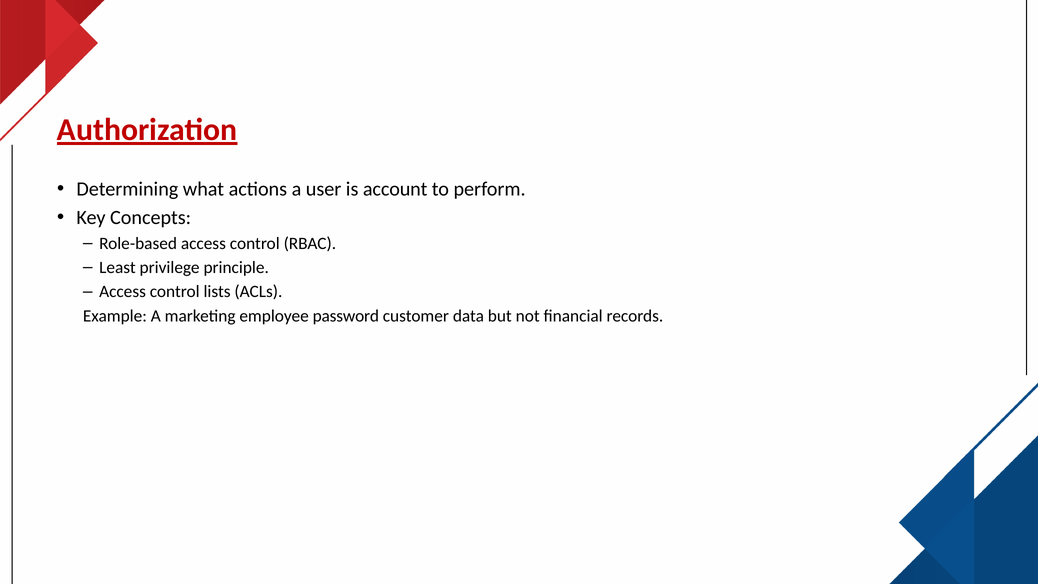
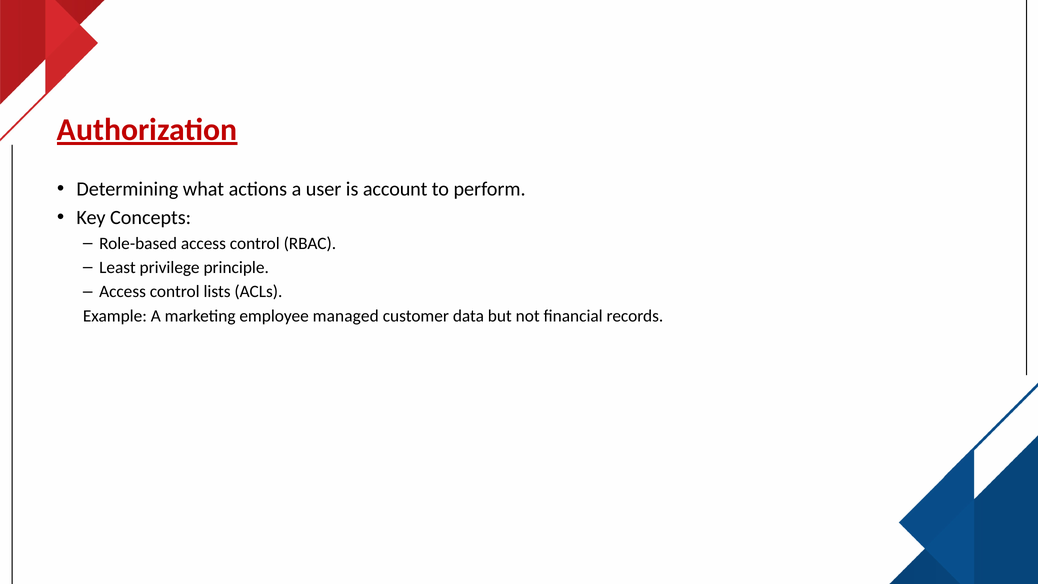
password: password -> managed
